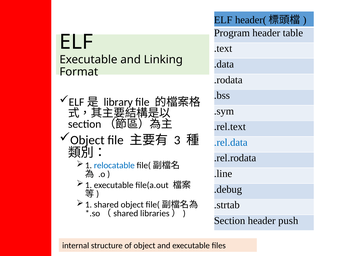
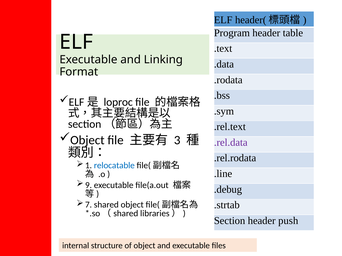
library: library -> loproc
.rel.data colour: blue -> purple
1 at (89, 185): 1 -> 9
1 at (89, 205): 1 -> 7
